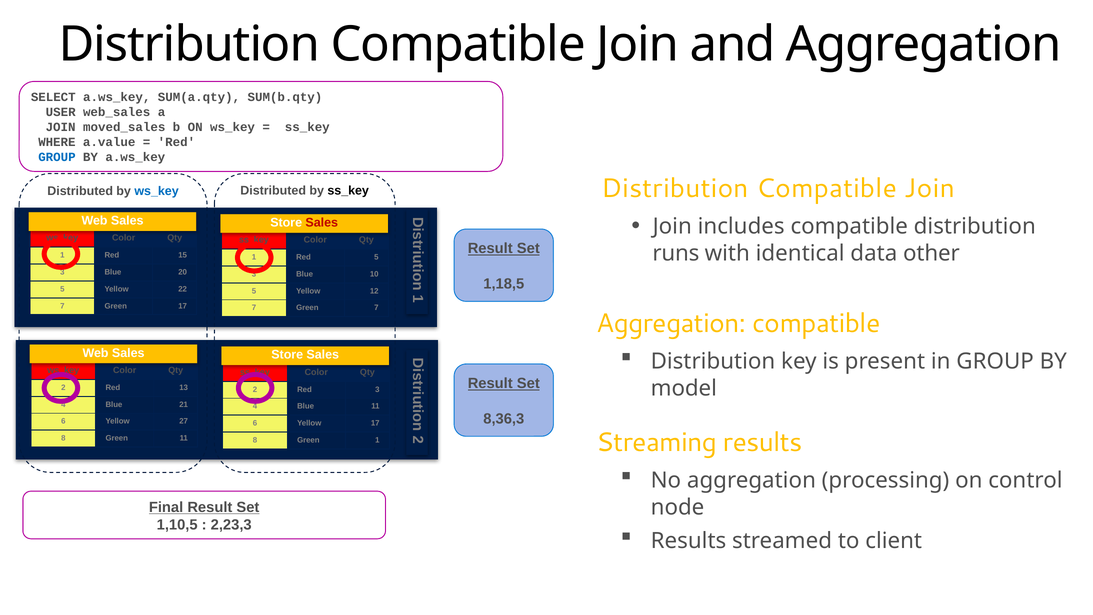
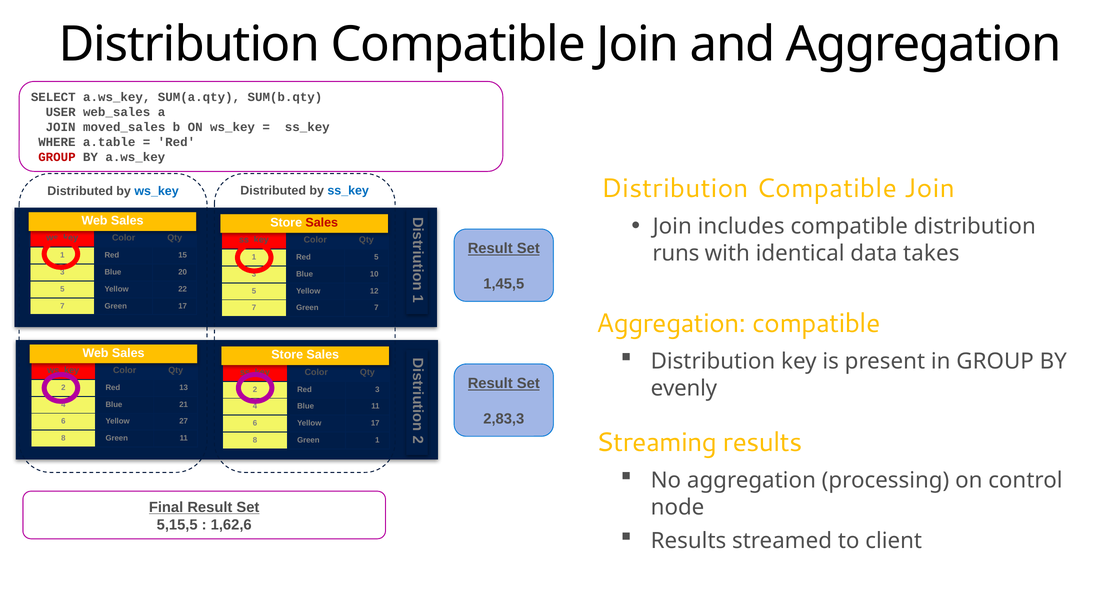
a.value: a.value -> a.table
GROUP at (57, 157) colour: blue -> red
ss_key at (348, 191) colour: black -> blue
other: other -> takes
1,18,5: 1,18,5 -> 1,45,5
model: model -> evenly
8,36,3: 8,36,3 -> 2,83,3
1,10,5: 1,10,5 -> 5,15,5
2,23,3: 2,23,3 -> 1,62,6
